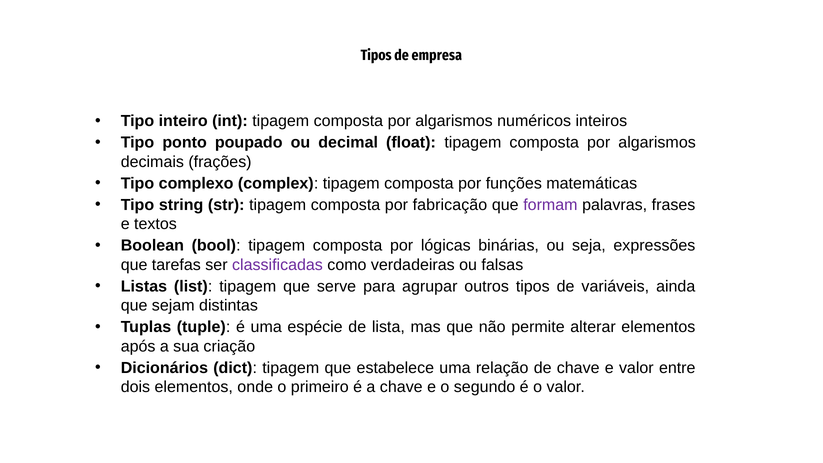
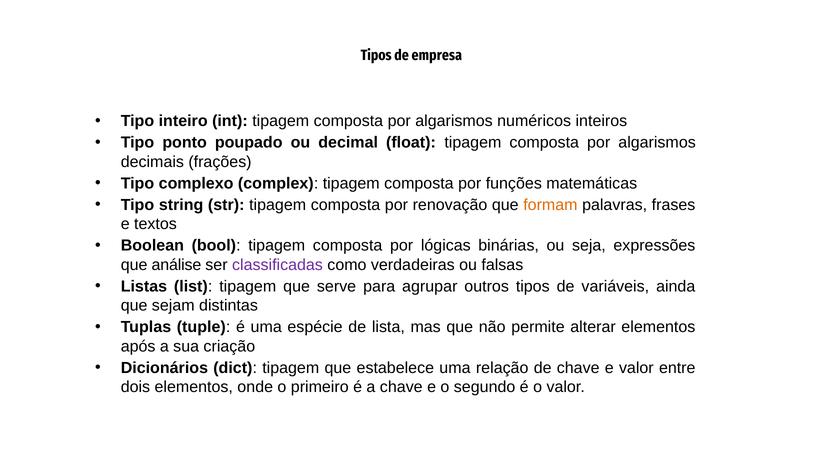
fabricação: fabricação -> renovação
formam colour: purple -> orange
tarefas: tarefas -> análise
